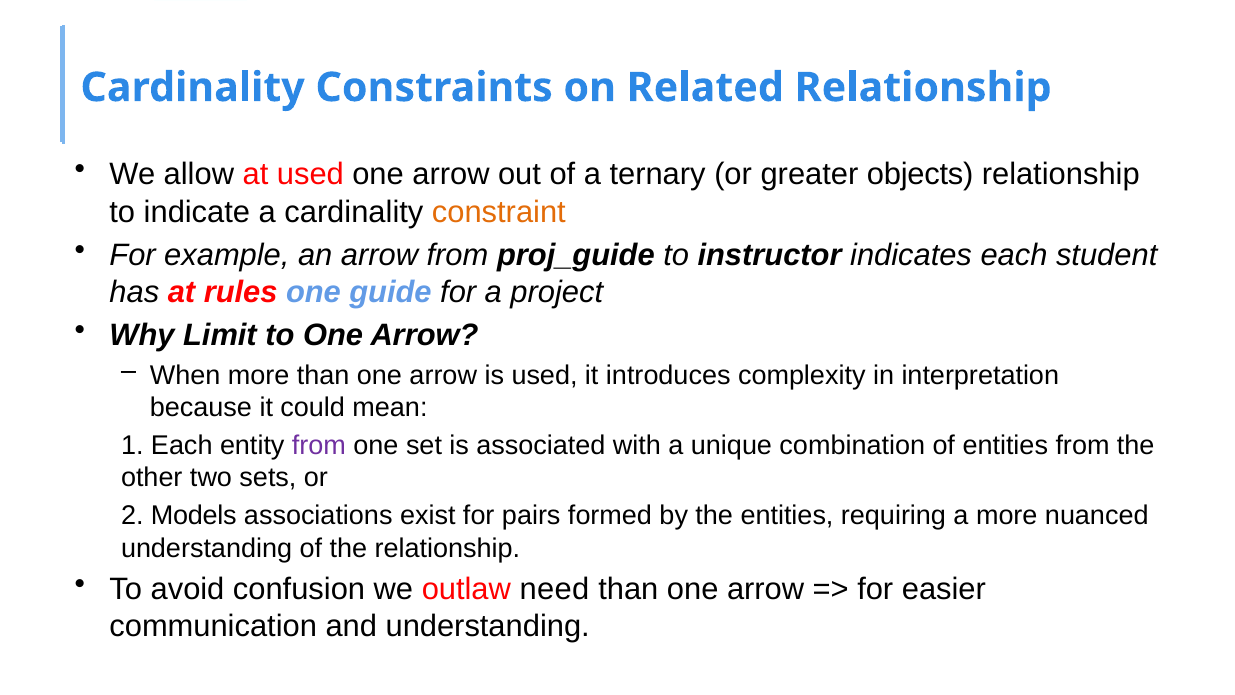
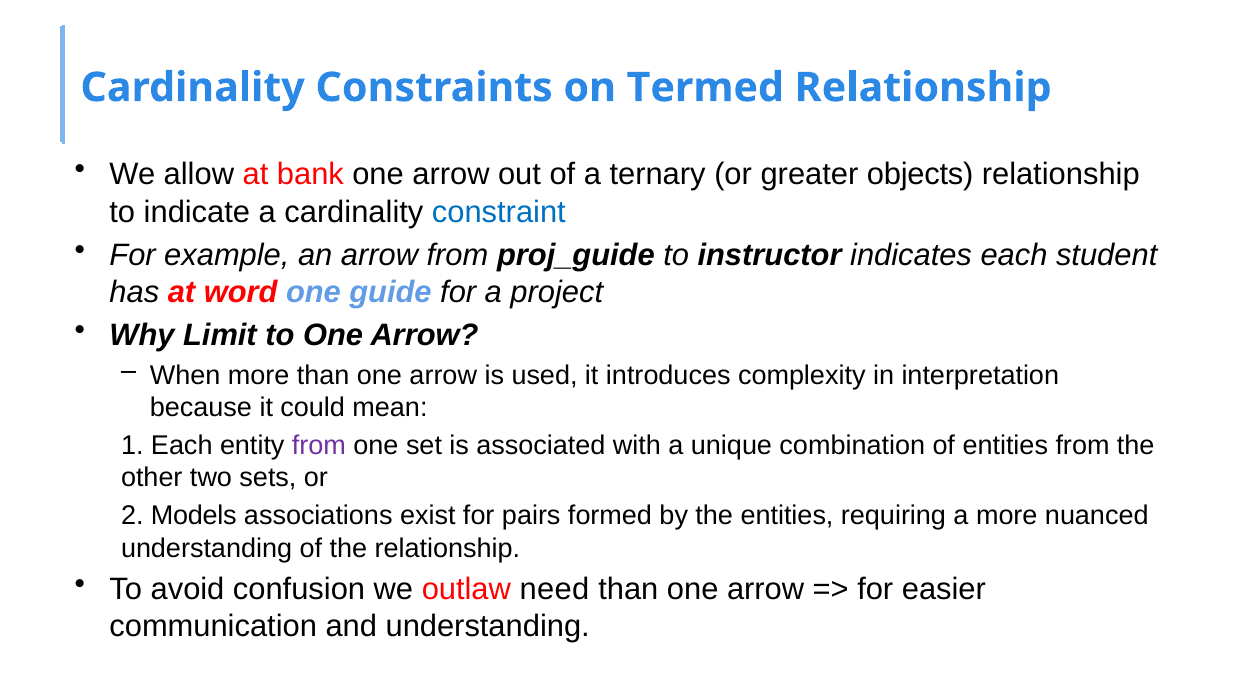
Related: Related -> Termed
at used: used -> bank
constraint colour: orange -> blue
rules: rules -> word
